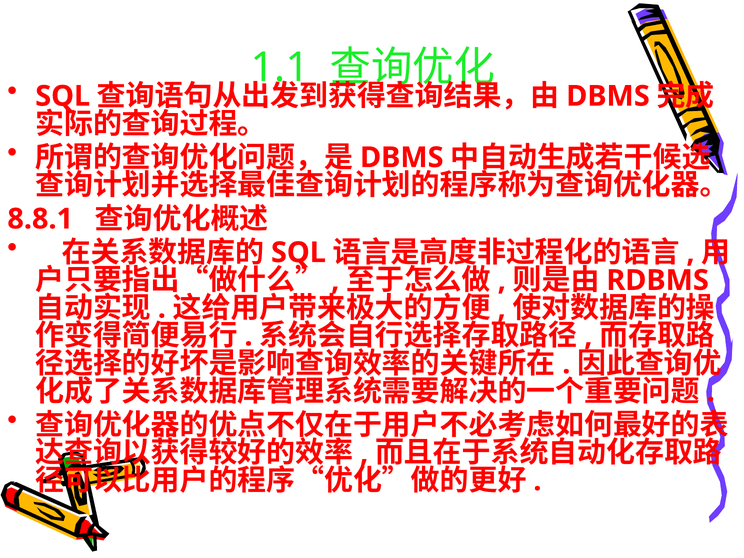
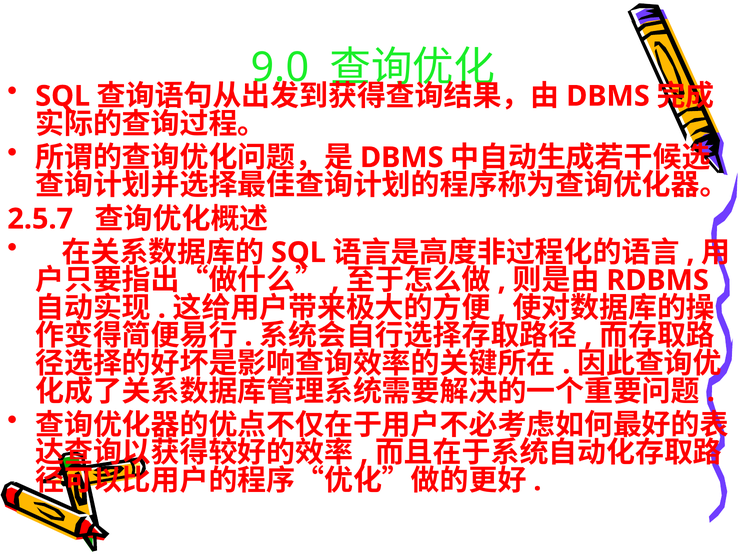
1.1: 1.1 -> 9.0
8.8.1: 8.8.1 -> 2.5.7
